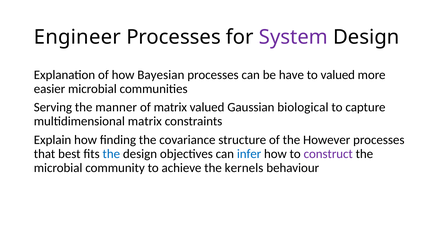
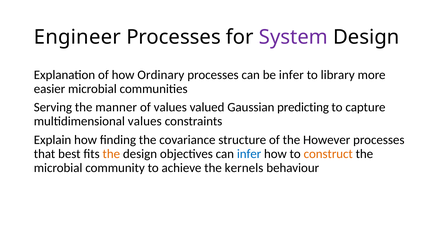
Bayesian: Bayesian -> Ordinary
be have: have -> infer
to valued: valued -> library
of matrix: matrix -> values
biological: biological -> predicting
multidimensional matrix: matrix -> values
the at (111, 154) colour: blue -> orange
construct colour: purple -> orange
